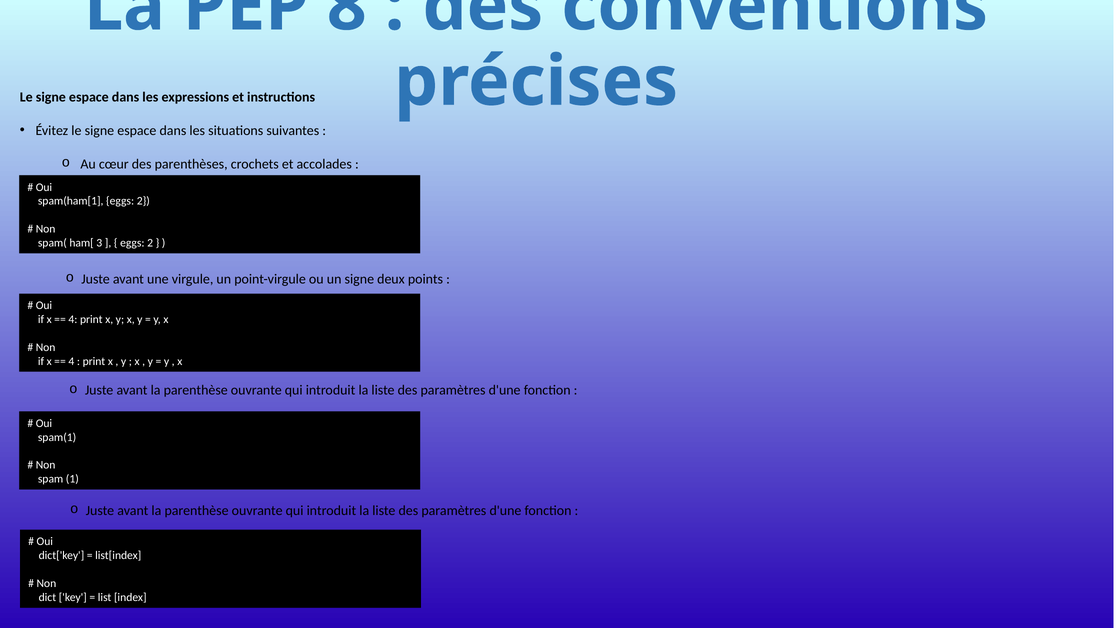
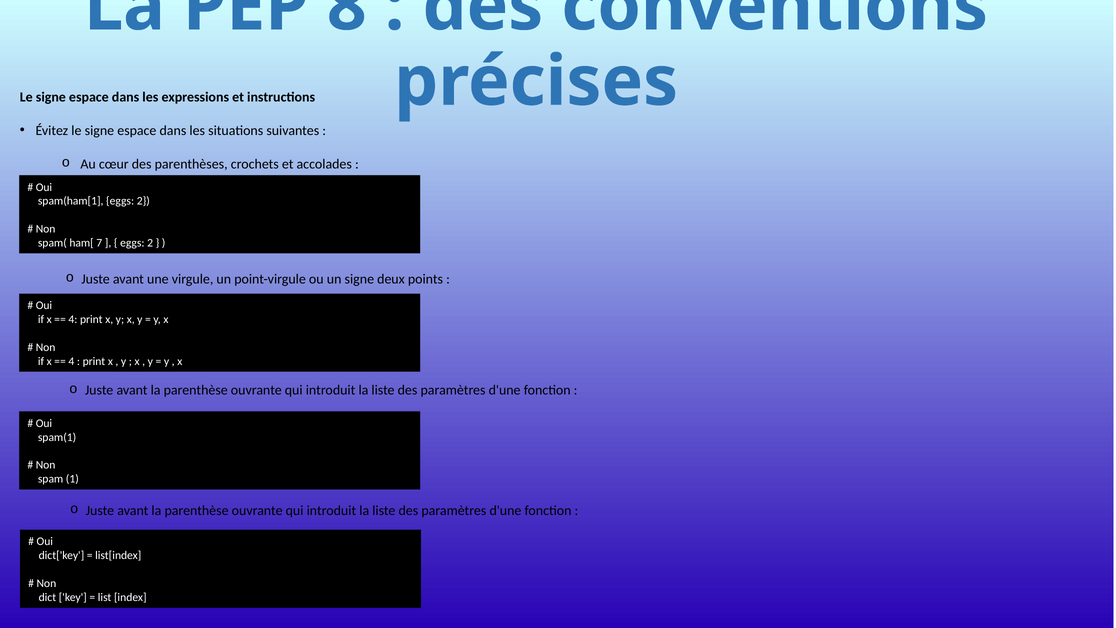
3: 3 -> 7
